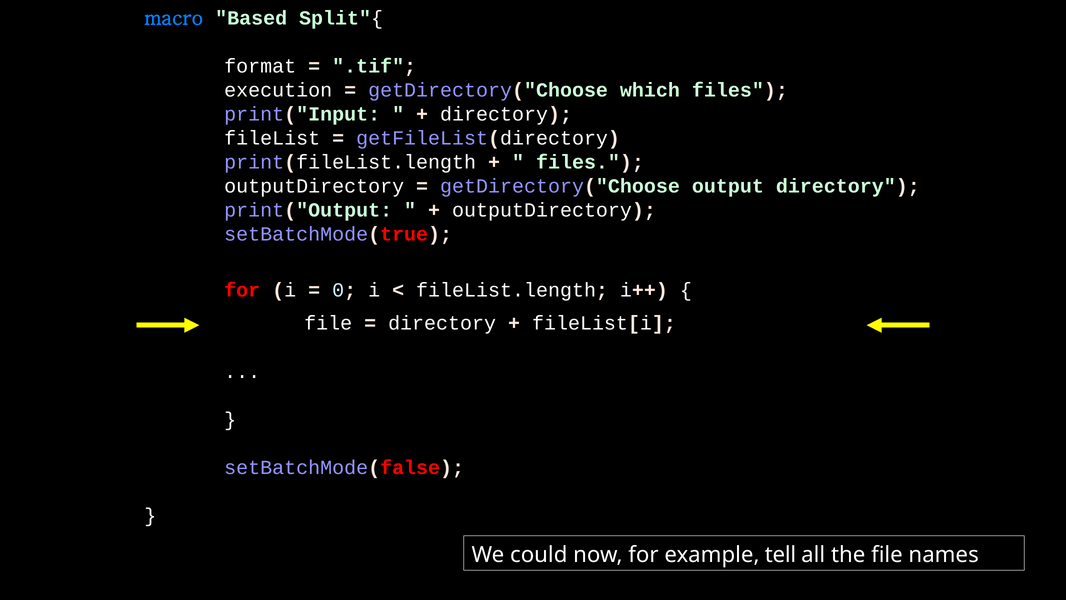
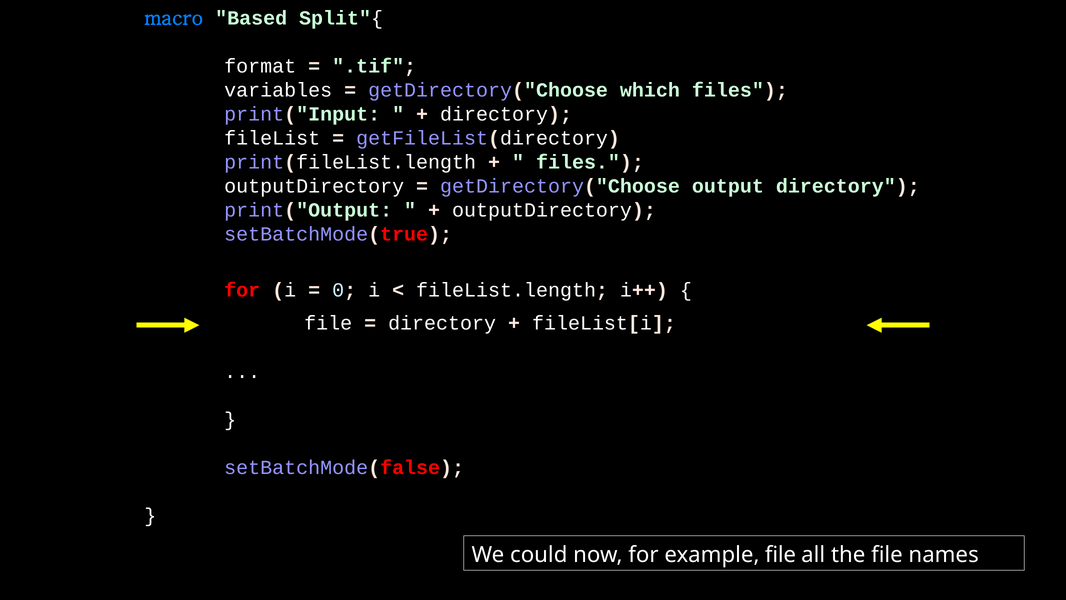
execution: execution -> variables
example tell: tell -> file
